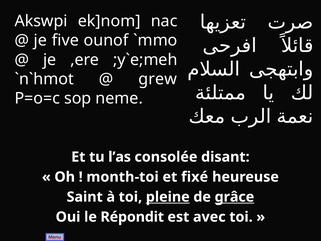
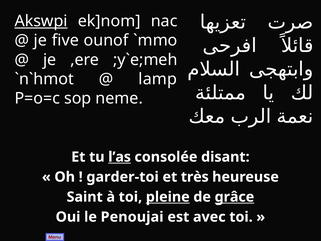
Akswpi underline: none -> present
grew: grew -> lamp
l’as underline: none -> present
month-toi: month-toi -> garder-toi
fixé: fixé -> très
Répondit: Répondit -> Penoujai
